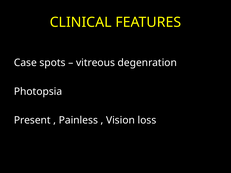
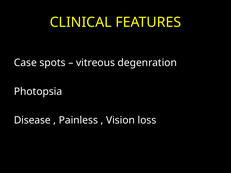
Present: Present -> Disease
